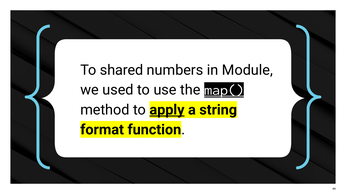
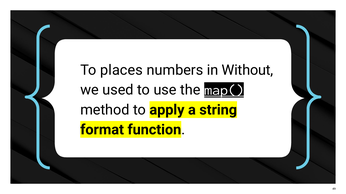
shared: shared -> places
Module: Module -> Without
apply underline: present -> none
